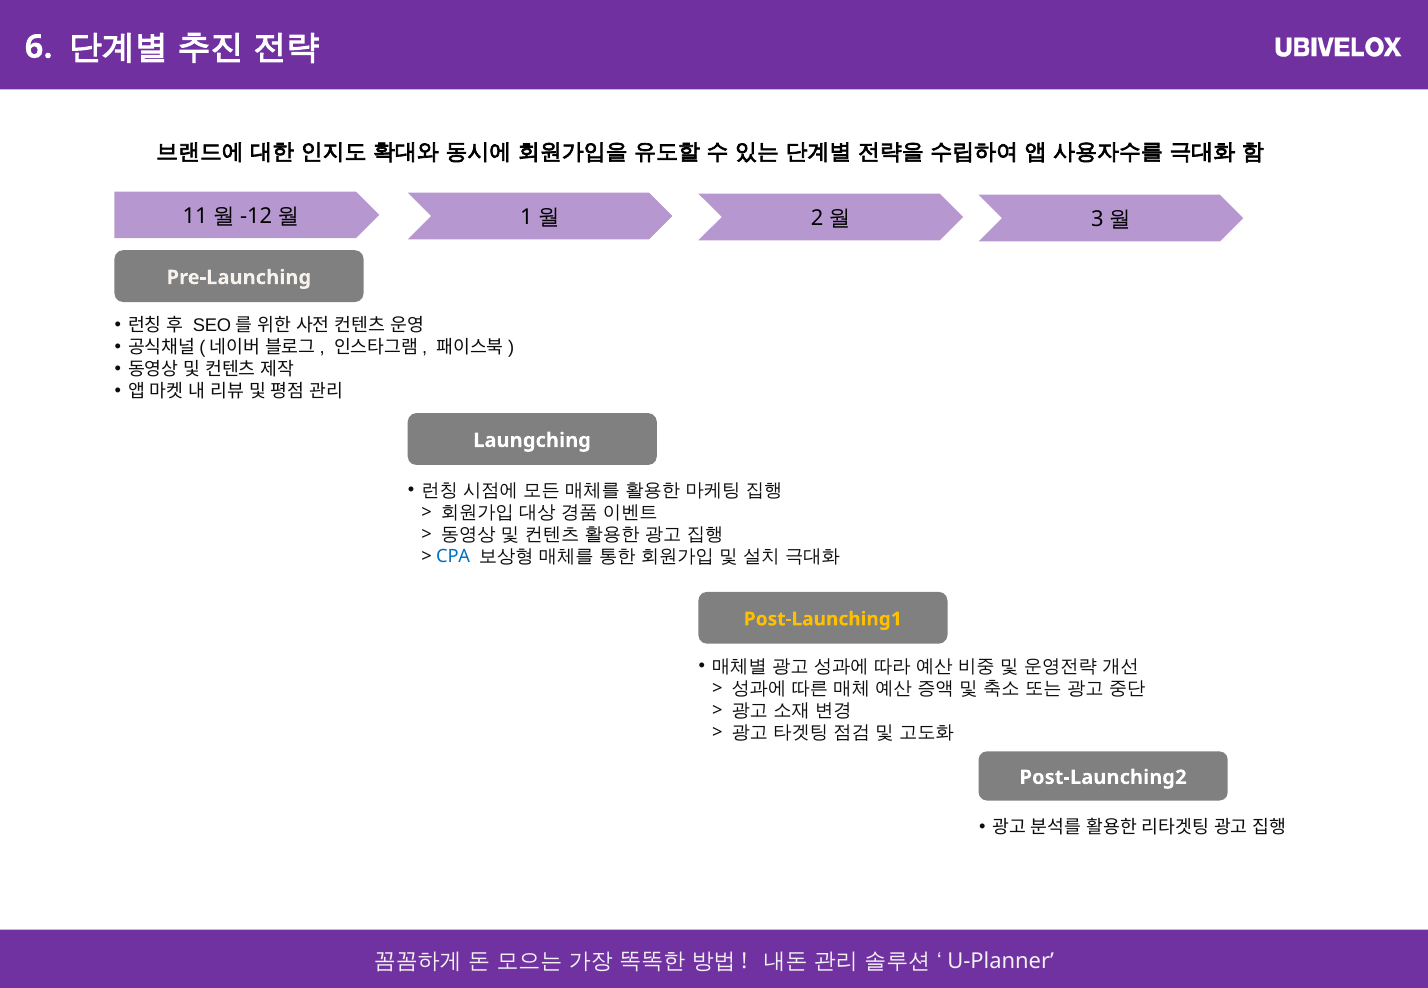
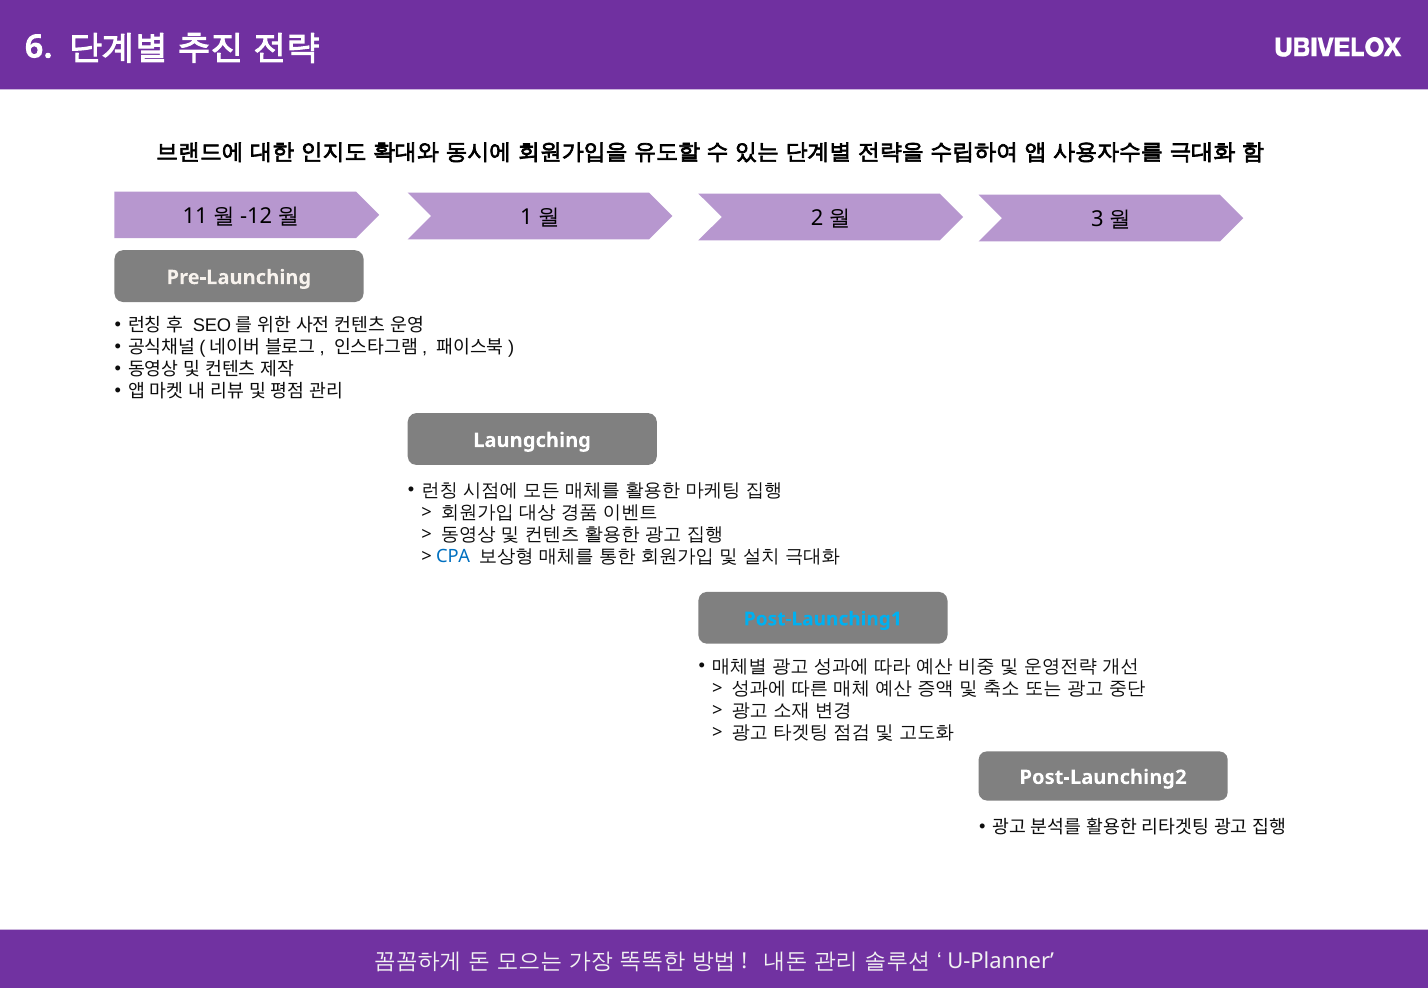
Post-Launching1 colour: yellow -> light blue
